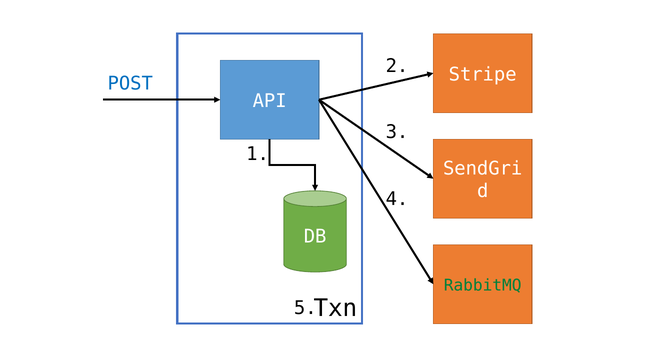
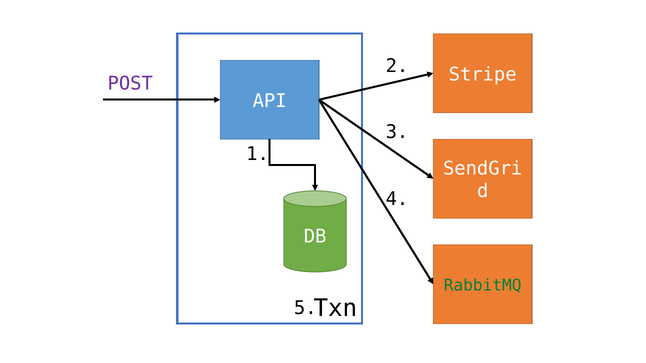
POST colour: blue -> purple
